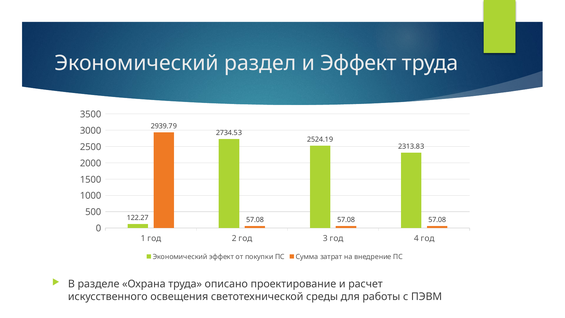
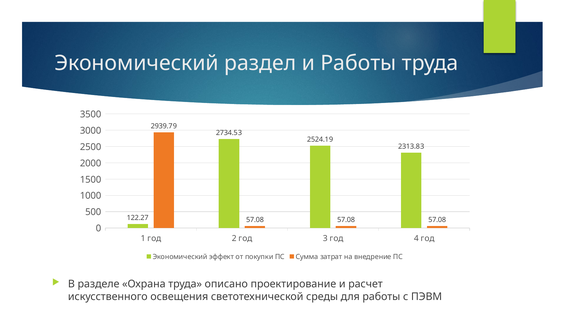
и Эффект: Эффект -> Работы
